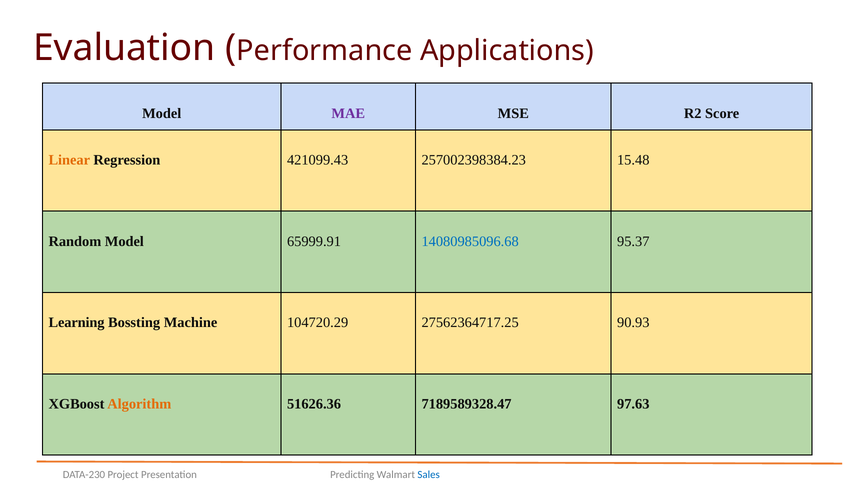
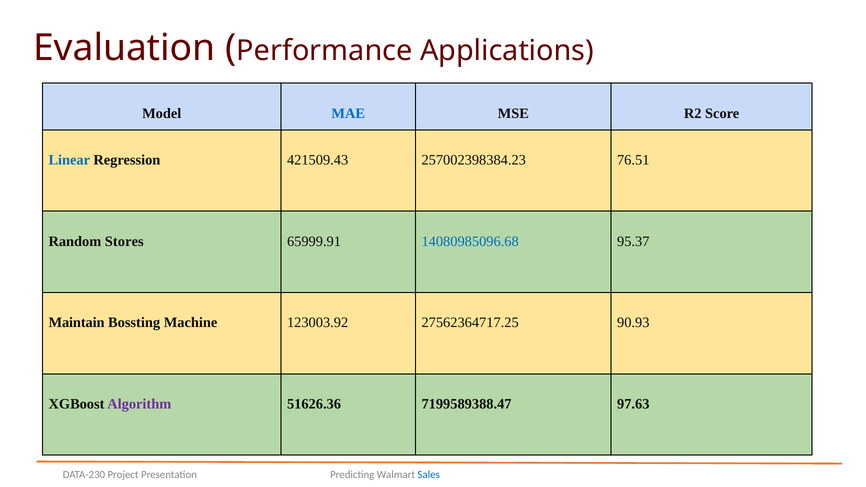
MAE colour: purple -> blue
Linear colour: orange -> blue
421099.43: 421099.43 -> 421509.43
15.48: 15.48 -> 76.51
Random Model: Model -> Stores
Learning: Learning -> Maintain
104720.29: 104720.29 -> 123003.92
Algorithm colour: orange -> purple
7189589328.47: 7189589328.47 -> 7199589388.47
